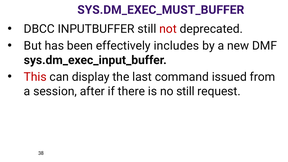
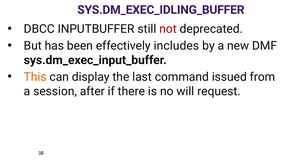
SYS.DM_EXEC_MUST_BUFFER: SYS.DM_EXEC_MUST_BUFFER -> SYS.DM_EXEC_IDLING_BUFFER
This colour: red -> orange
no still: still -> will
